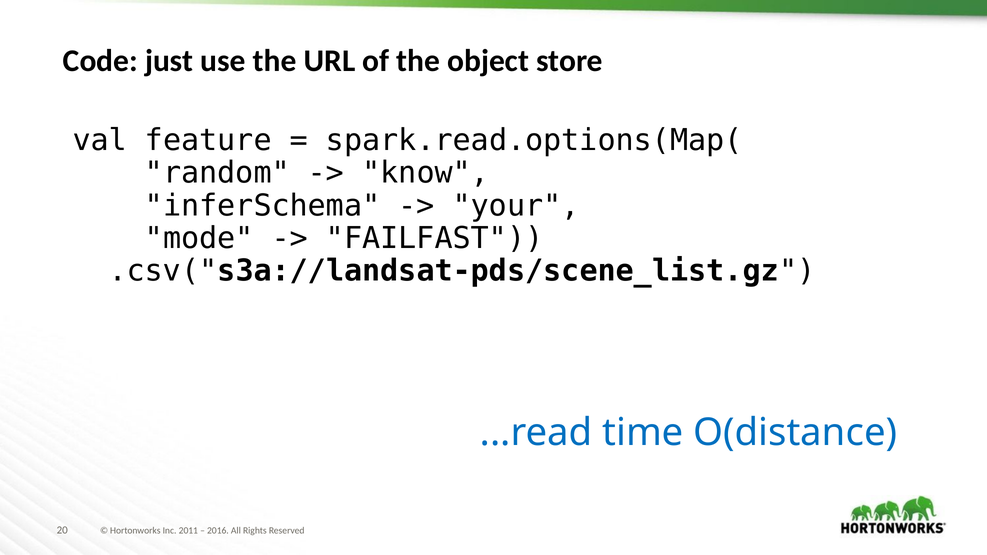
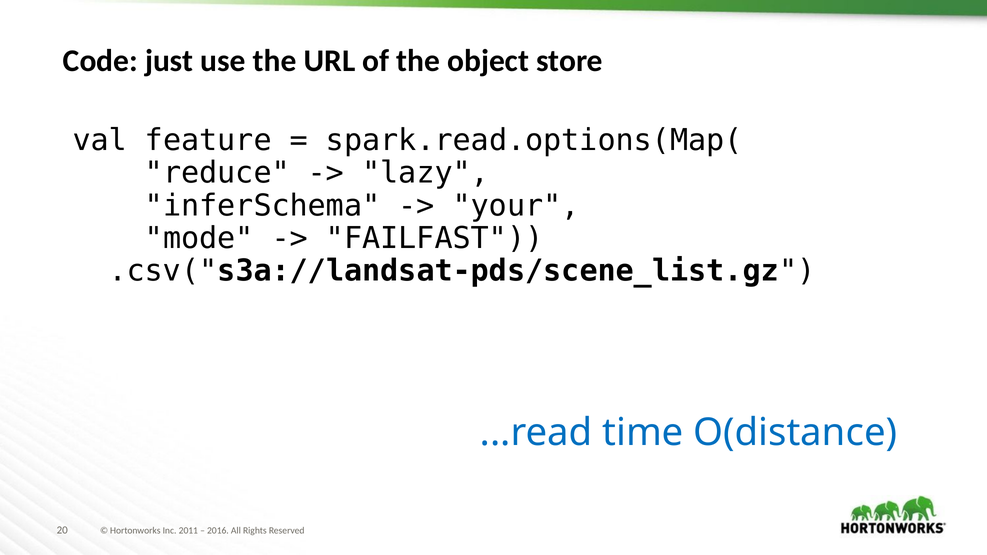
random: random -> reduce
know: know -> lazy
